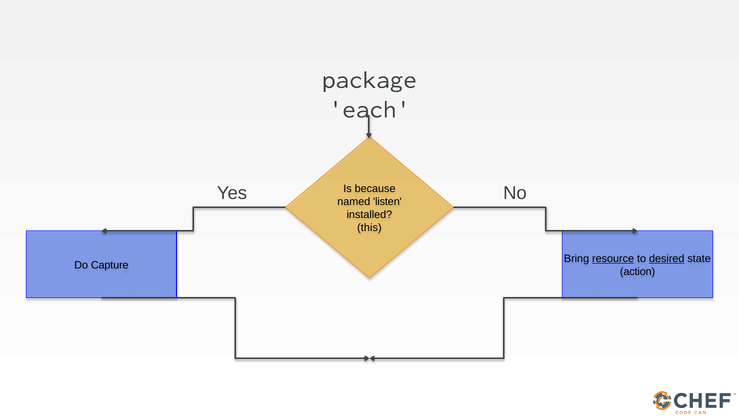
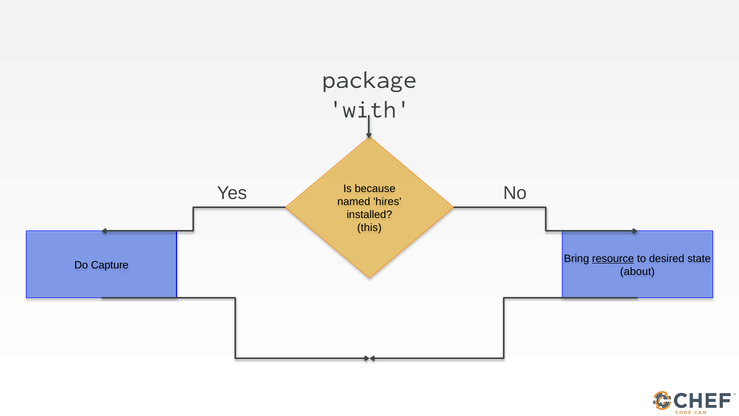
each: each -> with
listen: listen -> hires
desired underline: present -> none
action: action -> about
